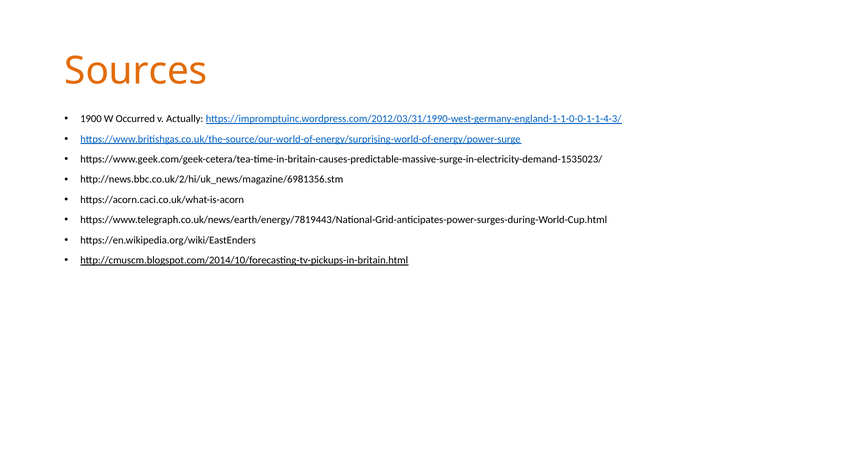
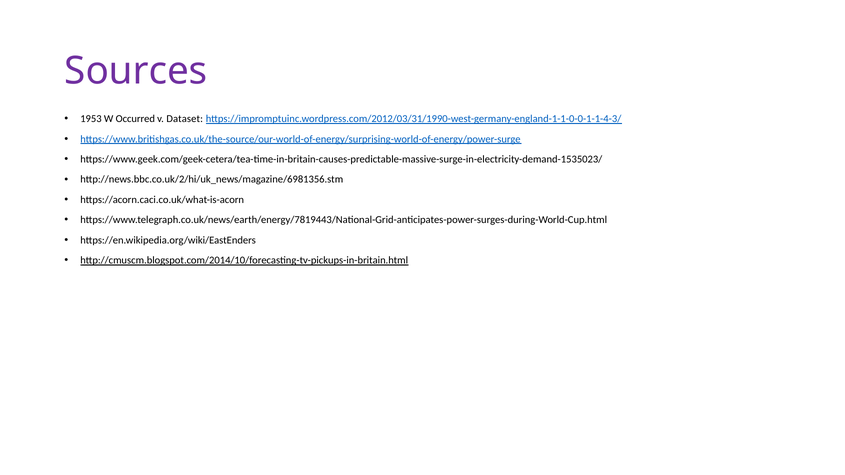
Sources colour: orange -> purple
1900: 1900 -> 1953
Actually: Actually -> Dataset
